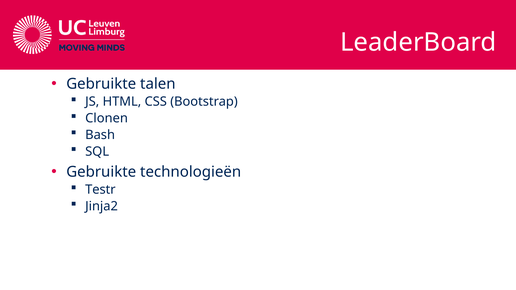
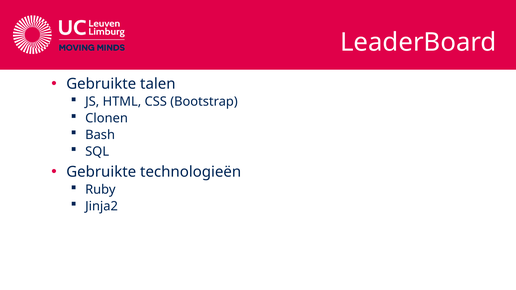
Testr: Testr -> Ruby
